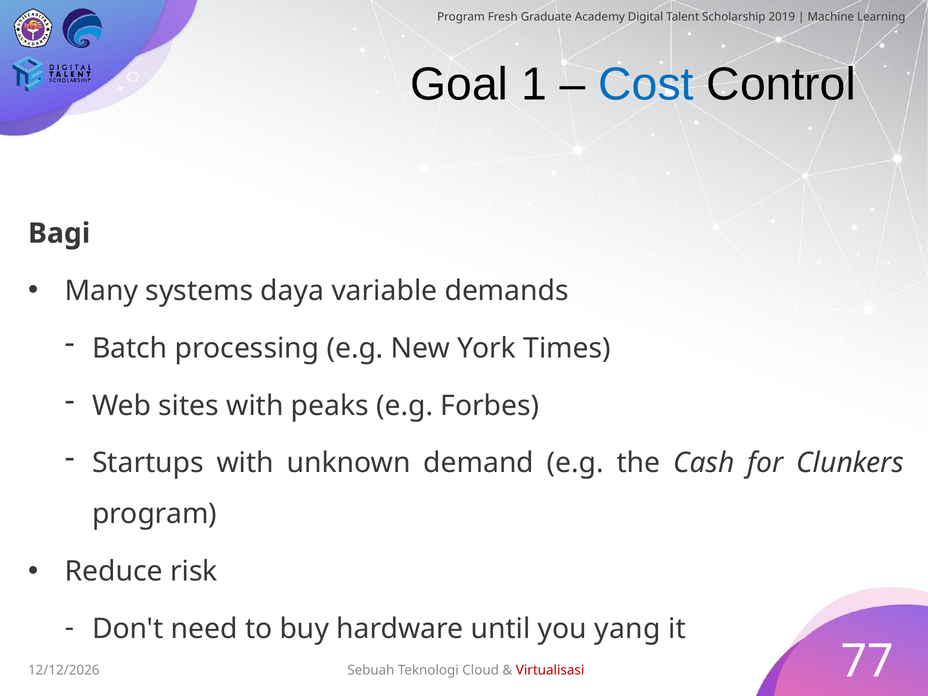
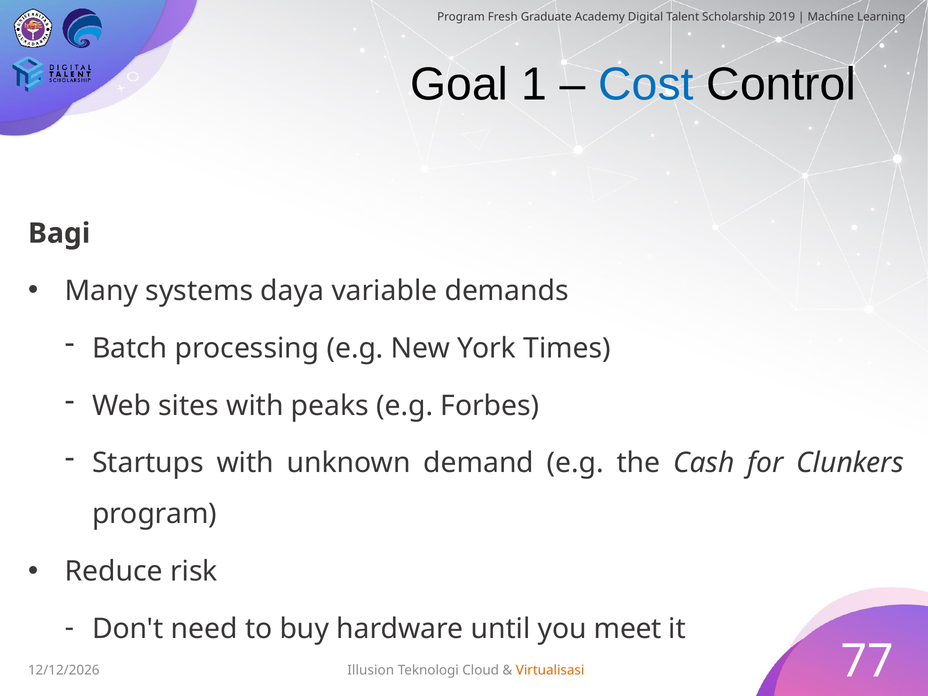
yang: yang -> meet
Sebuah: Sebuah -> Illusion
Virtualisasi colour: red -> orange
